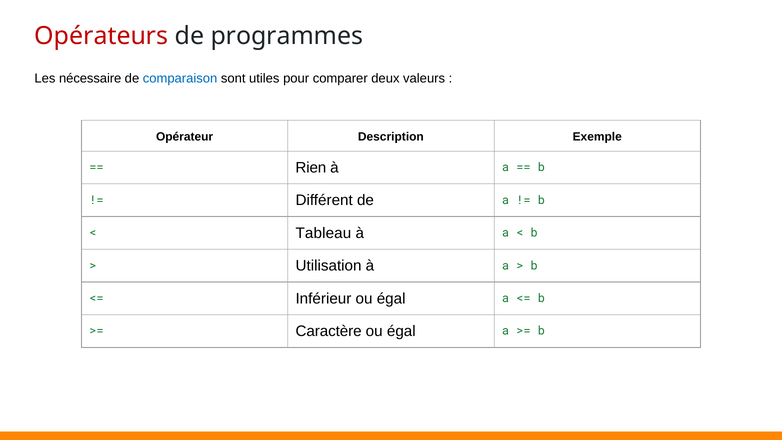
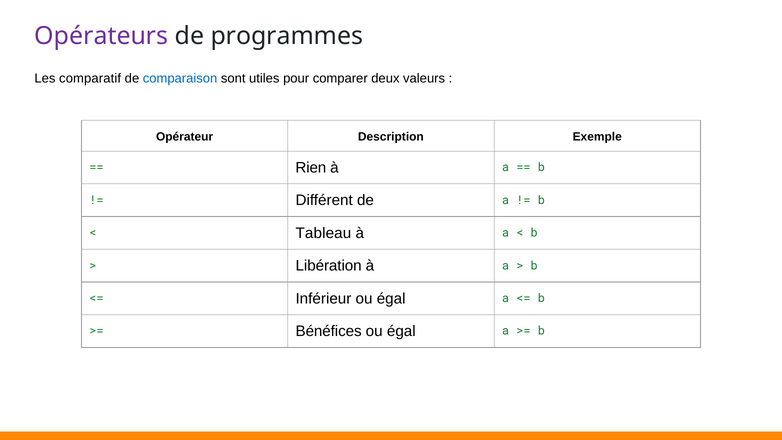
Opérateurs colour: red -> purple
nécessaire: nécessaire -> comparatif
Utilisation: Utilisation -> Libération
Caractère: Caractère -> Bénéfices
